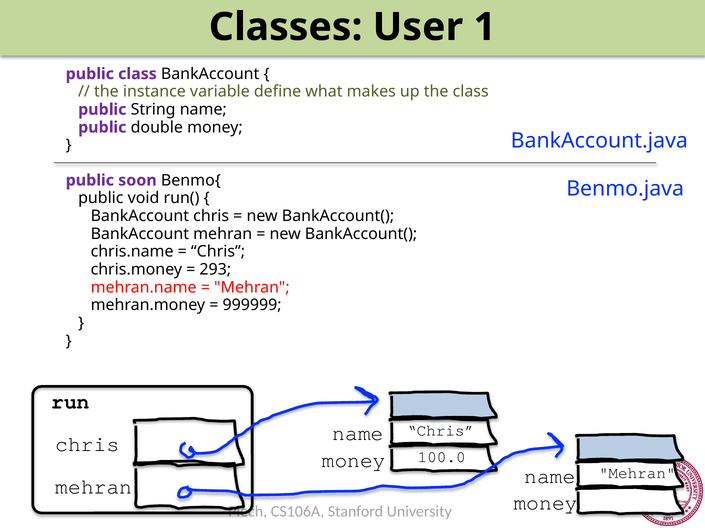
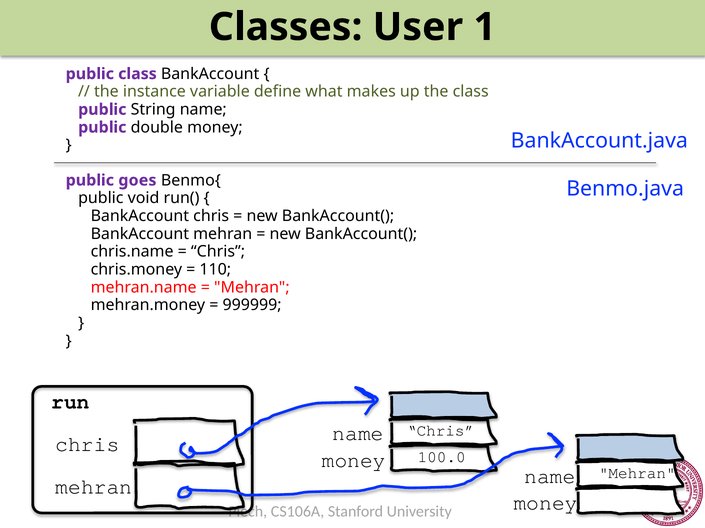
soon: soon -> goes
293: 293 -> 110
